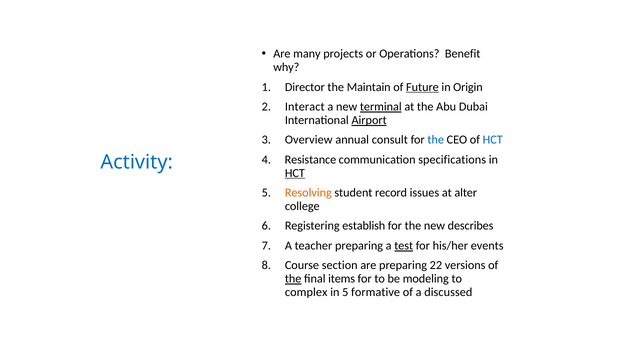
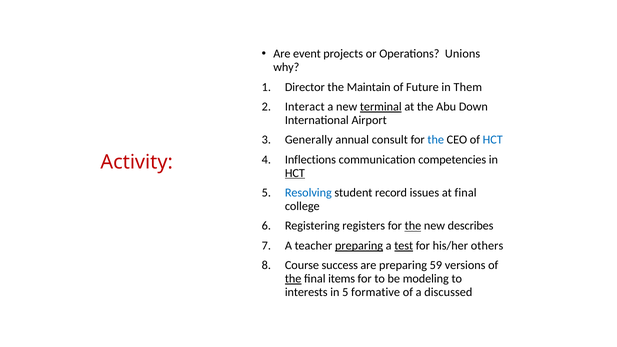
many: many -> event
Benefit: Benefit -> Unions
Future underline: present -> none
Origin: Origin -> Them
Dubai: Dubai -> Down
Airport underline: present -> none
Overview: Overview -> Generally
Resistance: Resistance -> Inflections
specifications: specifications -> competencies
Activity colour: blue -> red
Resolving colour: orange -> blue
at alter: alter -> final
establish: establish -> registers
the at (413, 226) underline: none -> present
preparing at (359, 246) underline: none -> present
events: events -> others
section: section -> success
22: 22 -> 59
complex: complex -> interests
